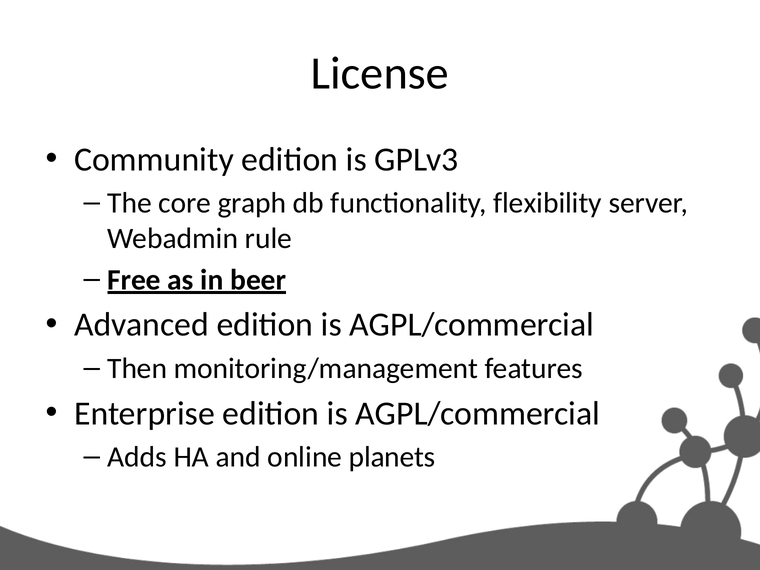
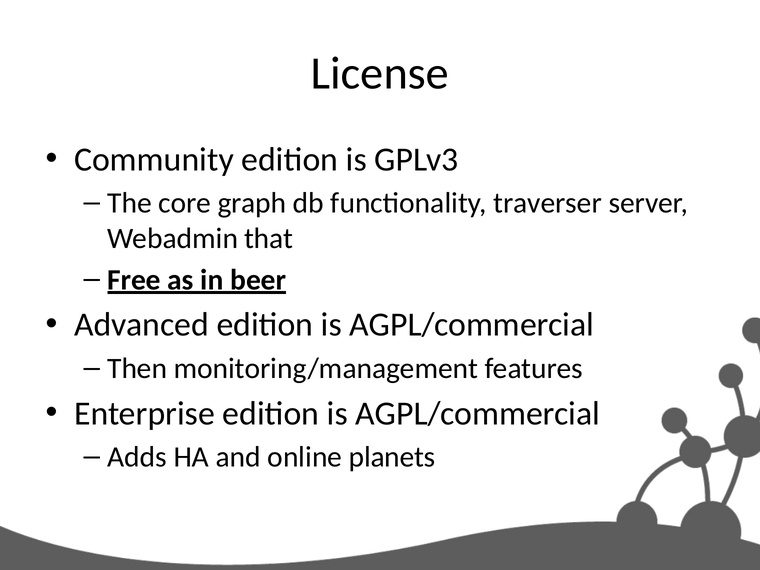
flexibility: flexibility -> traverser
rule: rule -> that
